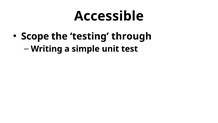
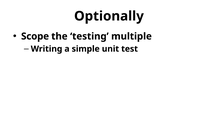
Accessible: Accessible -> Optionally
through: through -> multiple
